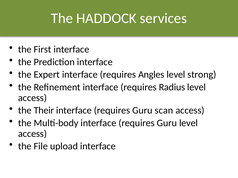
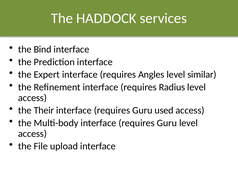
First: First -> Bind
strong: strong -> similar
scan: scan -> used
